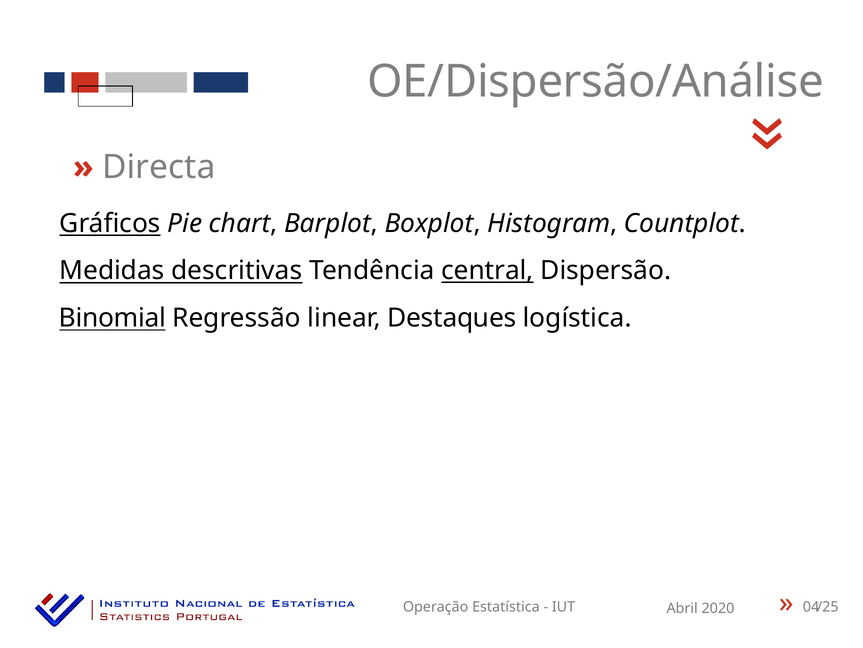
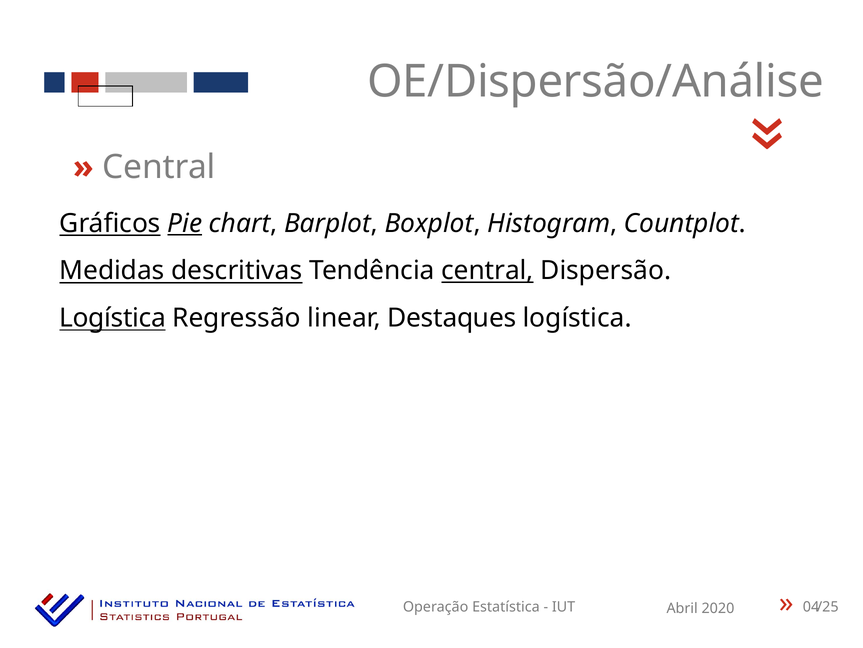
Directa at (159, 167): Directa -> Central
Pie underline: none -> present
Binomial at (113, 318): Binomial -> Logística
